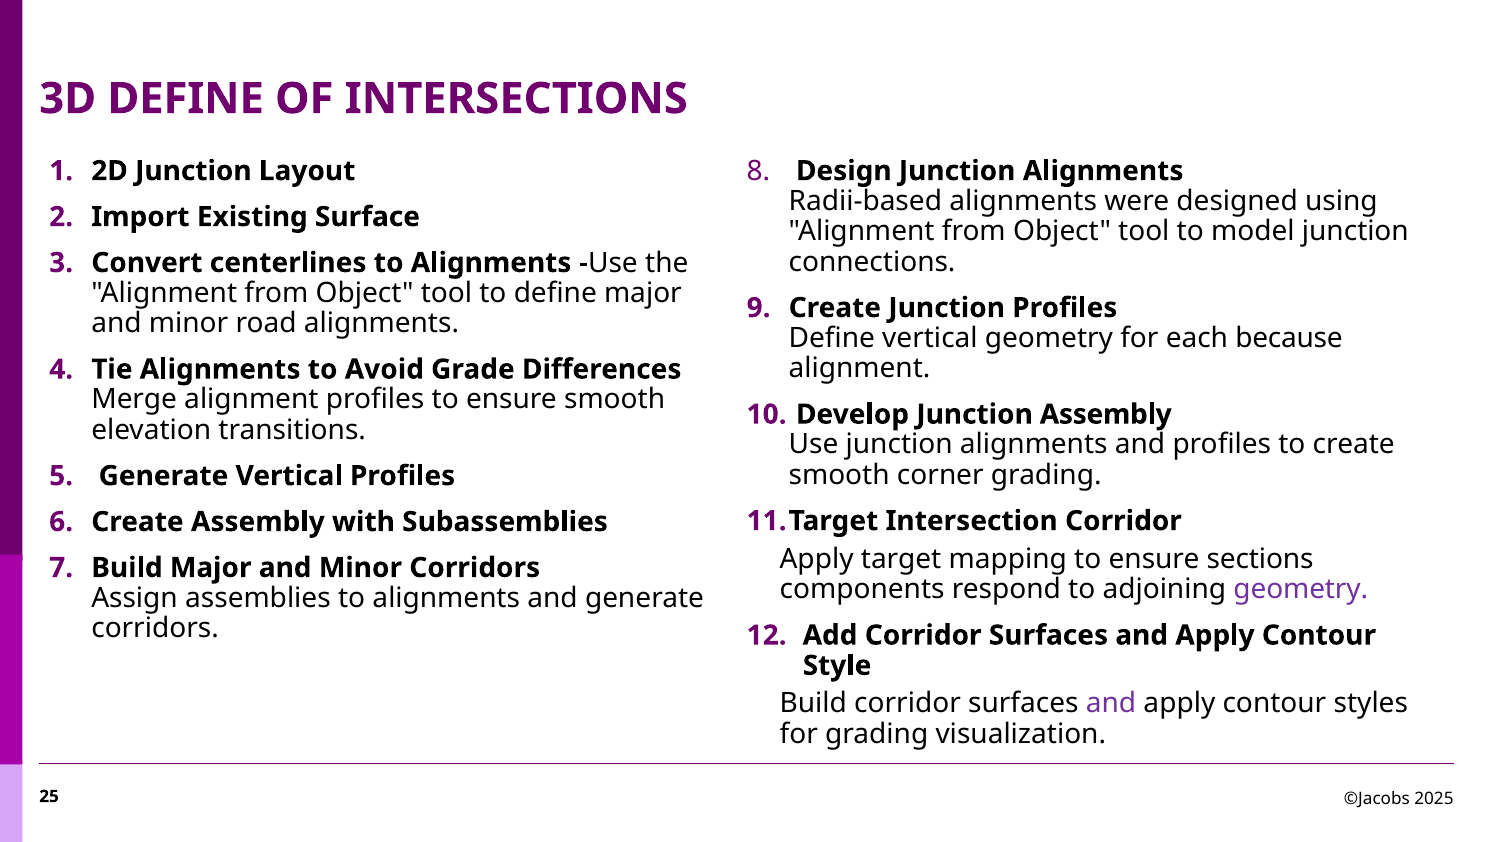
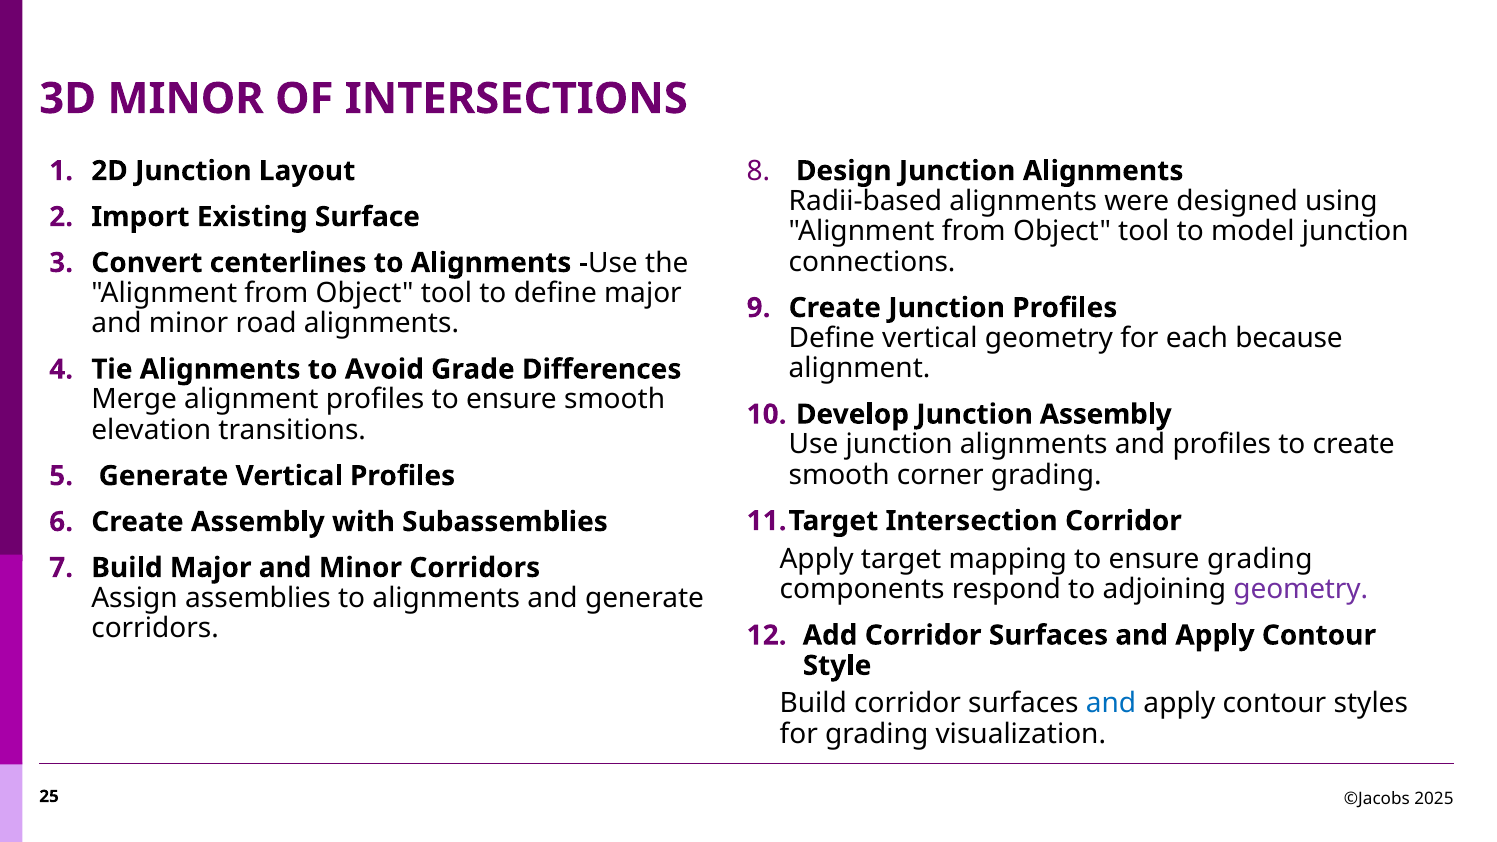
3D DEFINE: DEFINE -> MINOR
ensure sections: sections -> grading
and at (1111, 704) colour: purple -> blue
